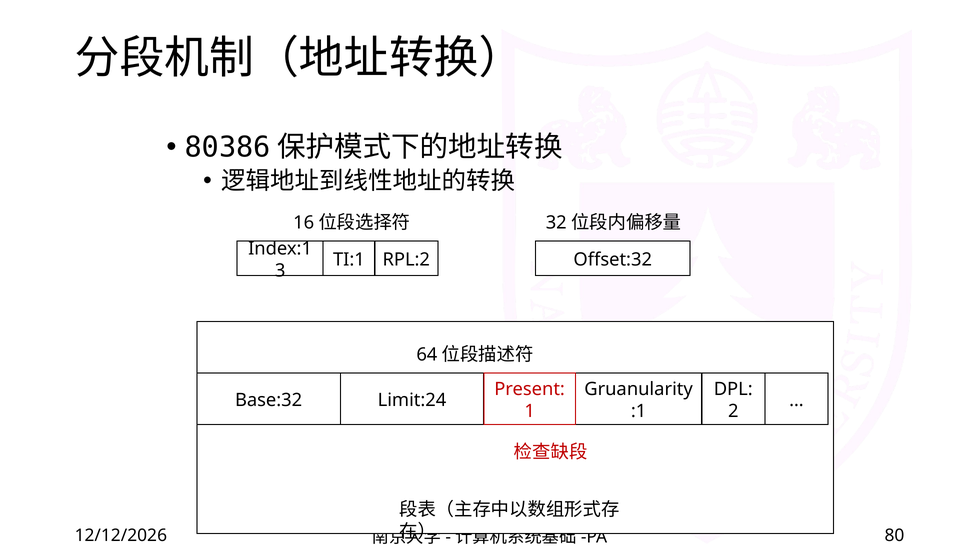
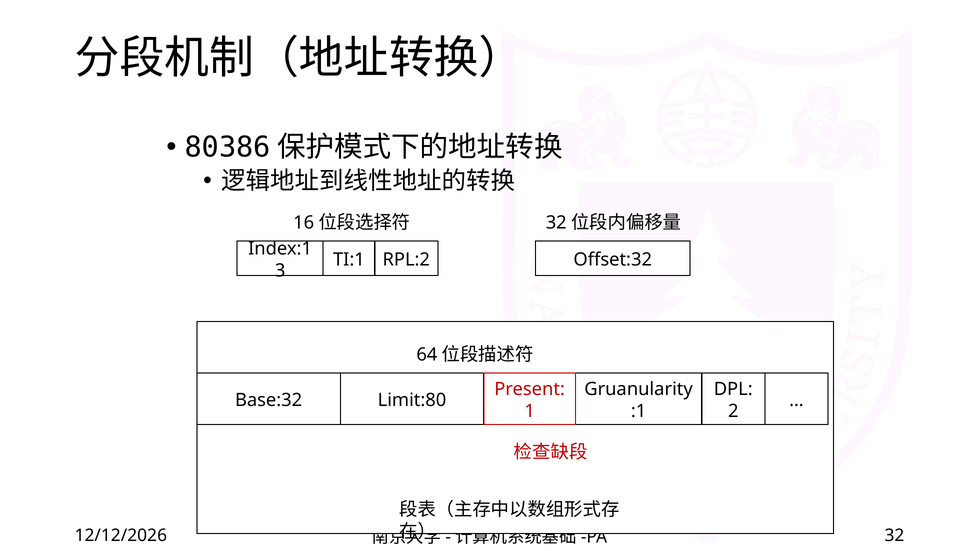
Limit:24: Limit:24 -> Limit:80
80: 80 -> 32
